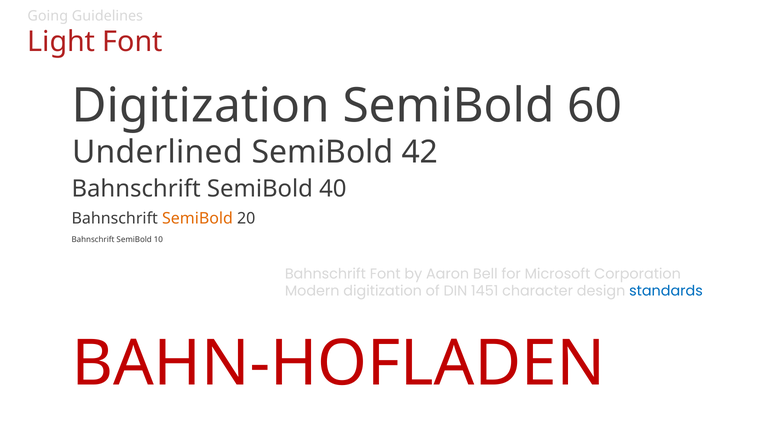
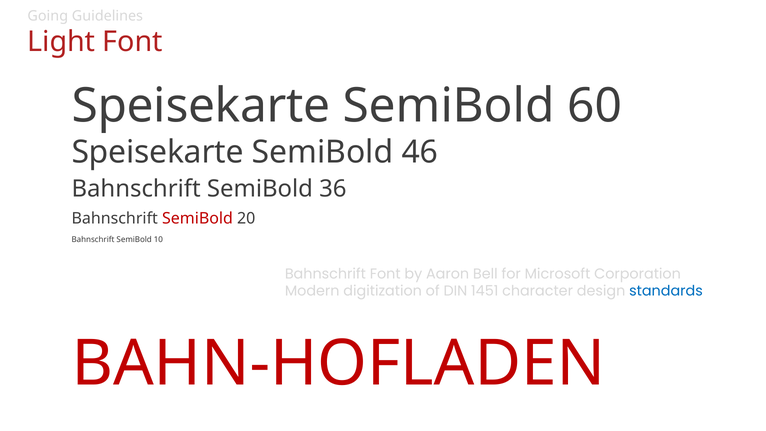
Digitization at (201, 106): Digitization -> Speisekarte
Underlined at (157, 152): Underlined -> Speisekarte
42: 42 -> 46
40: 40 -> 36
SemiBold at (197, 218) colour: orange -> red
